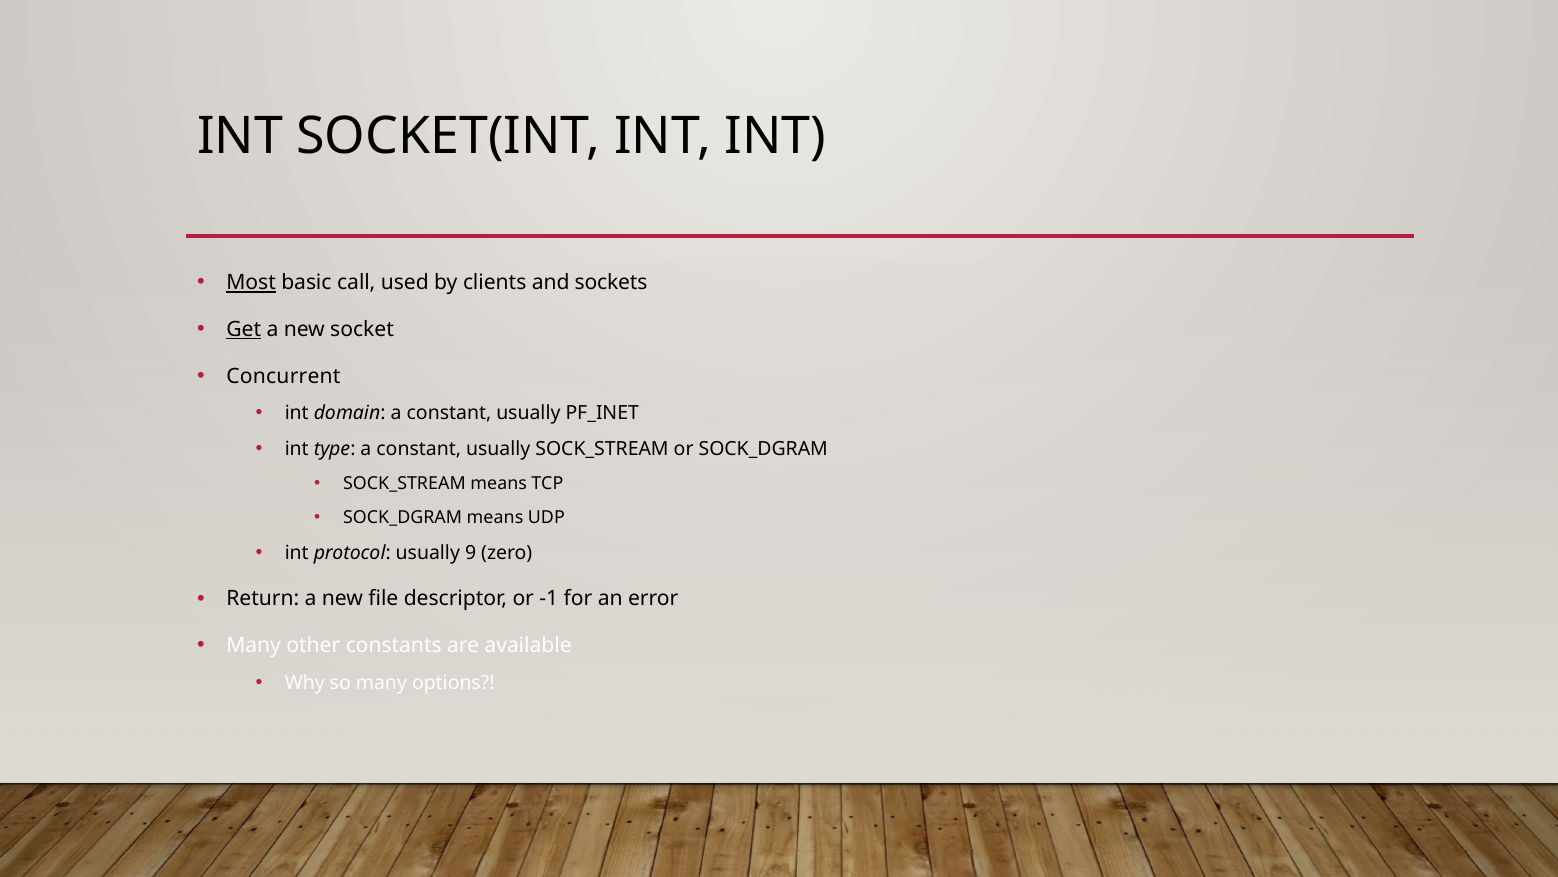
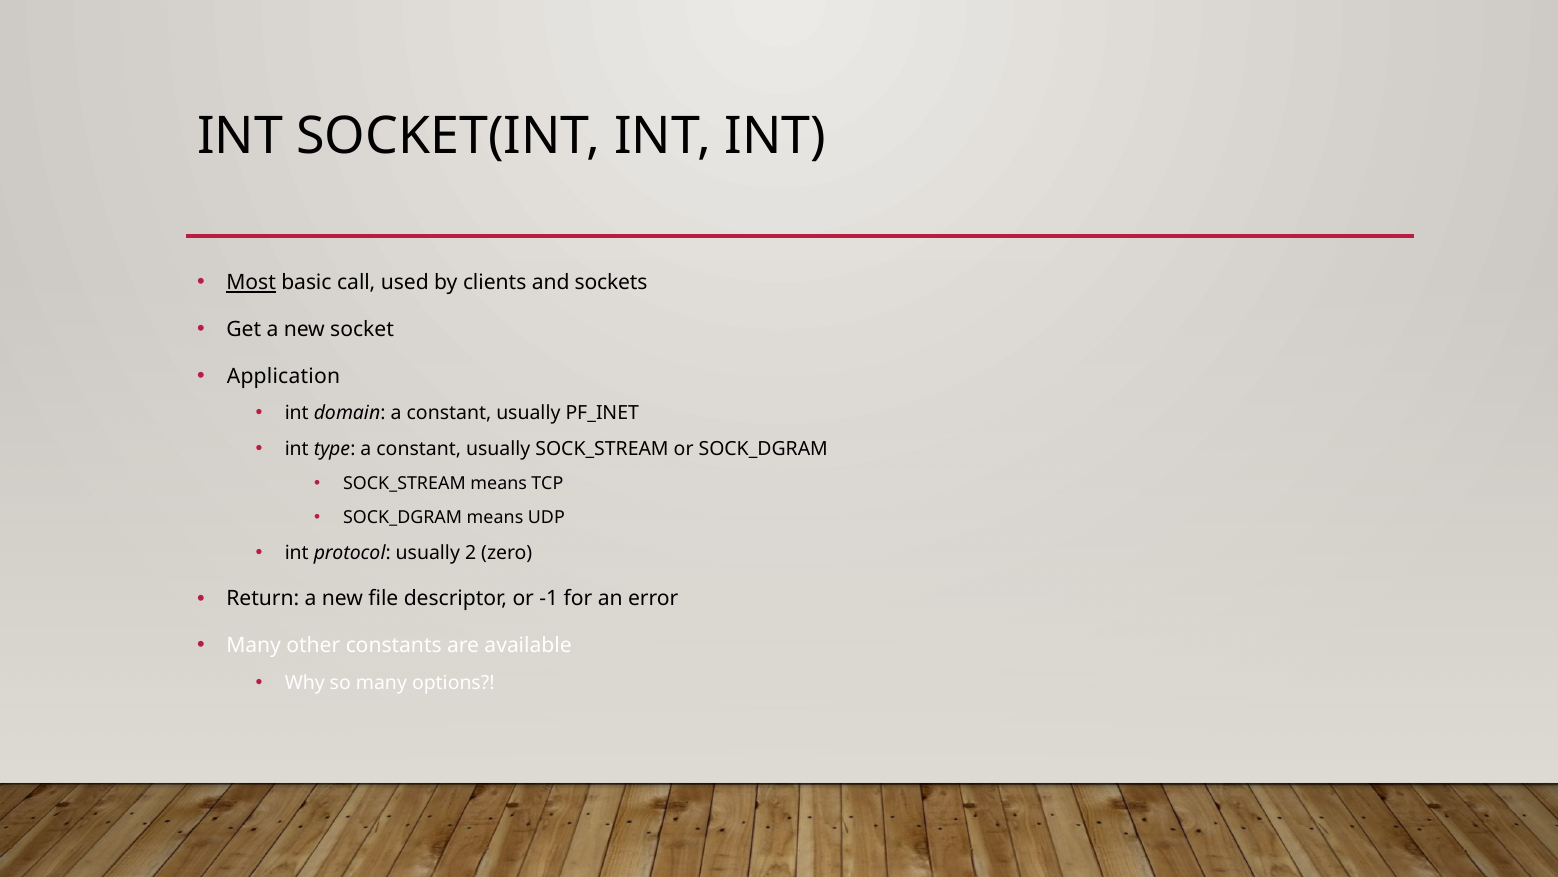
Get underline: present -> none
Concurrent: Concurrent -> Application
9: 9 -> 2
